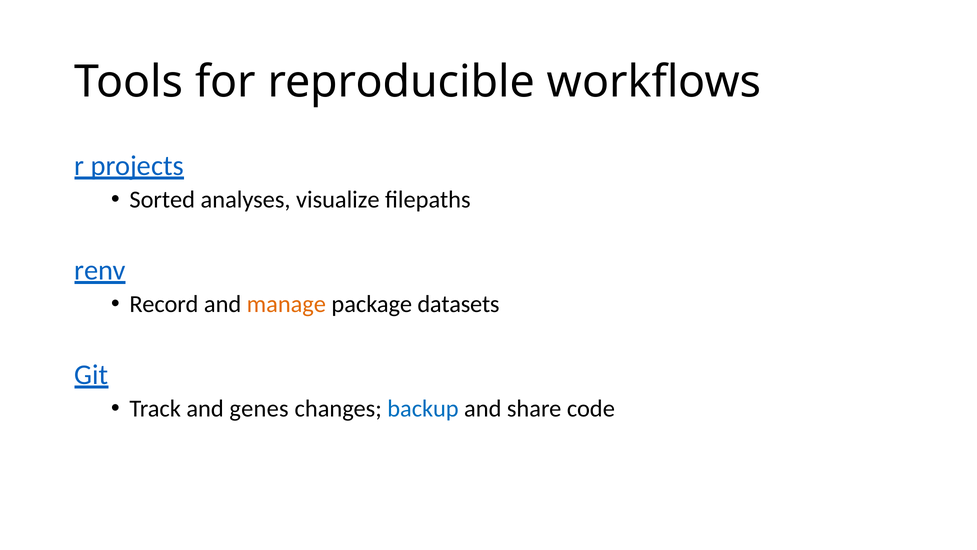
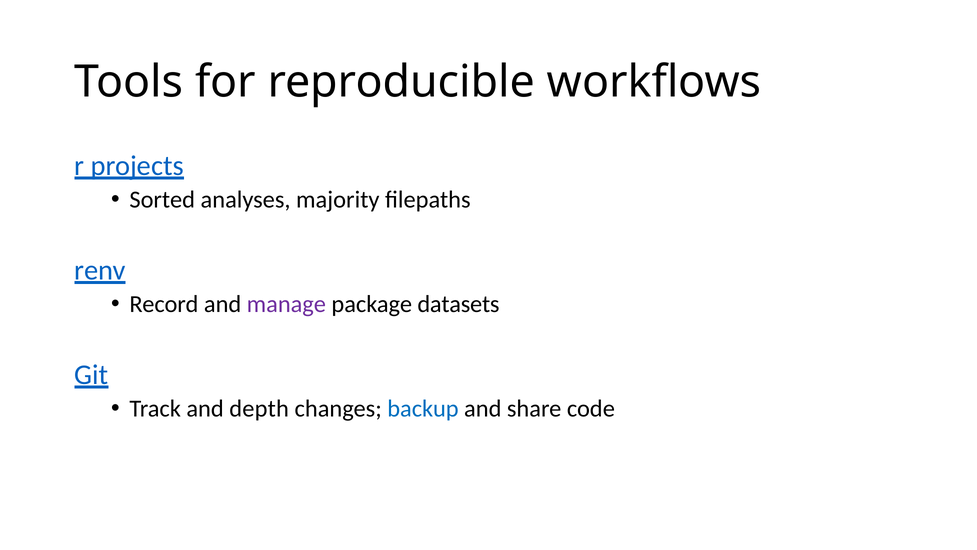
visualize: visualize -> majority
manage colour: orange -> purple
genes: genes -> depth
